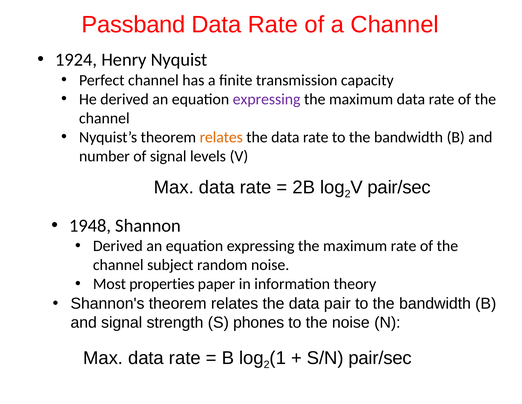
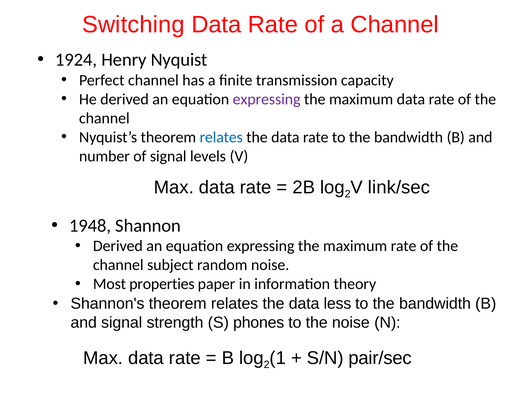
Passband: Passband -> Switching
relates at (221, 137) colour: orange -> blue
V pair/sec: pair/sec -> link/sec
pair: pair -> less
